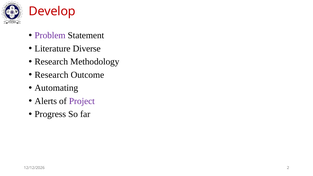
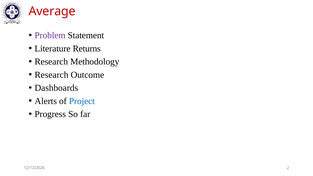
Develop: Develop -> Average
Diverse: Diverse -> Returns
Automating: Automating -> Dashboards
Project colour: purple -> blue
